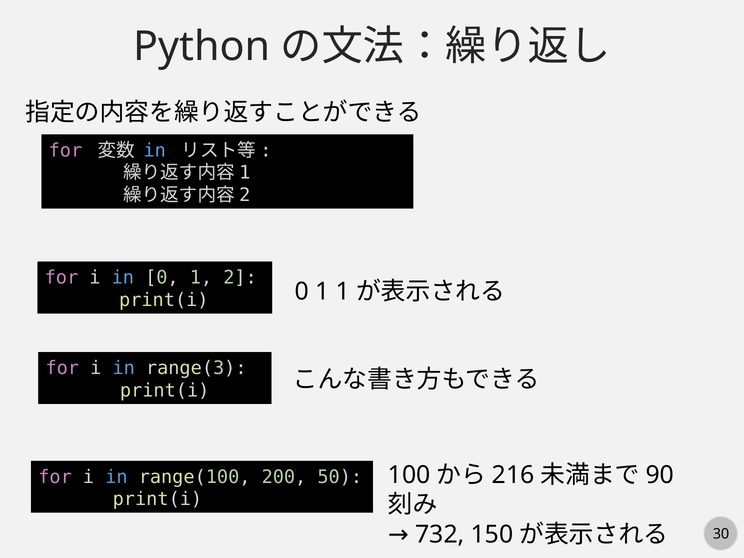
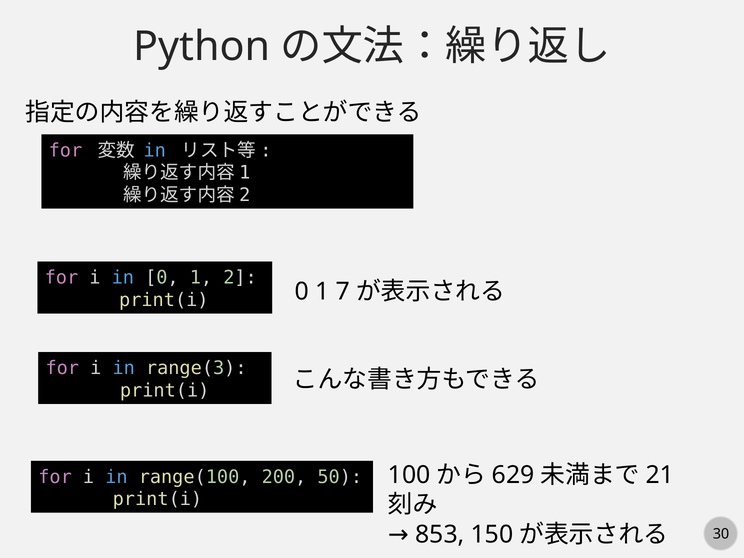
1 1: 1 -> 7
216: 216 -> 629
90: 90 -> 21
732: 732 -> 853
